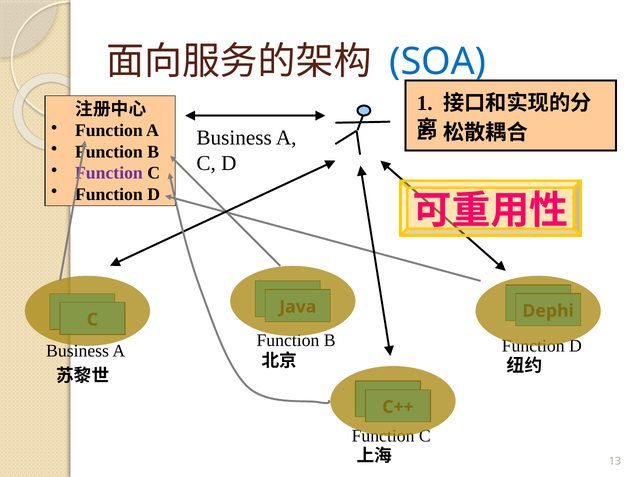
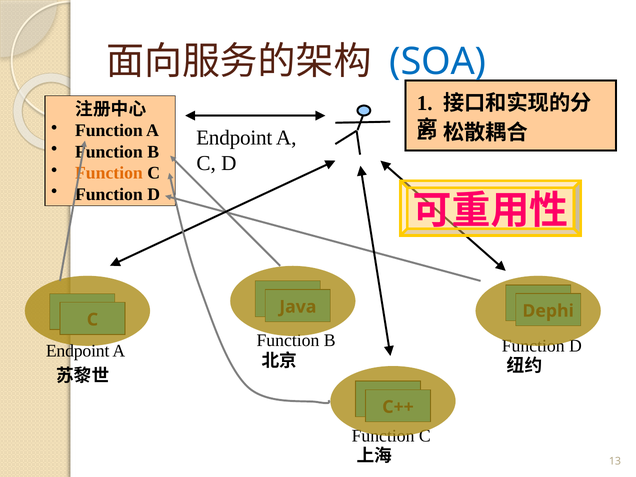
Business at (234, 138): Business -> Endpoint
Function at (109, 173) colour: purple -> orange
Business at (78, 351): Business -> Endpoint
